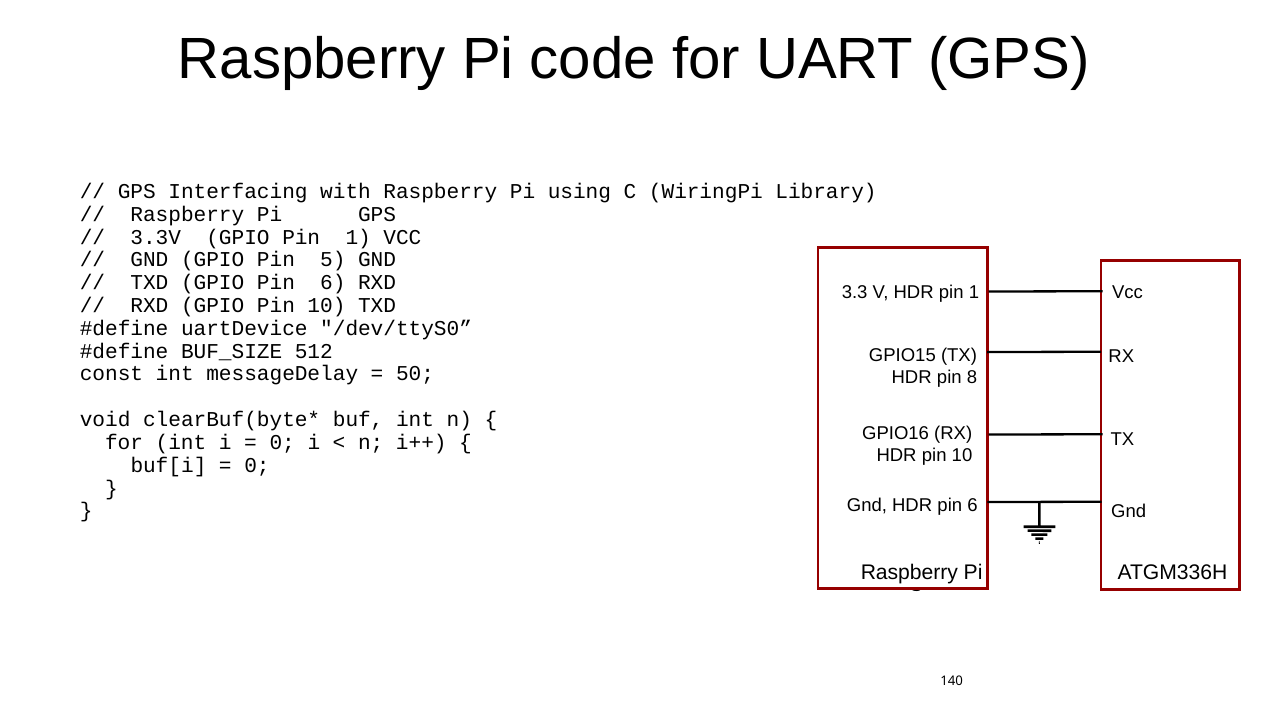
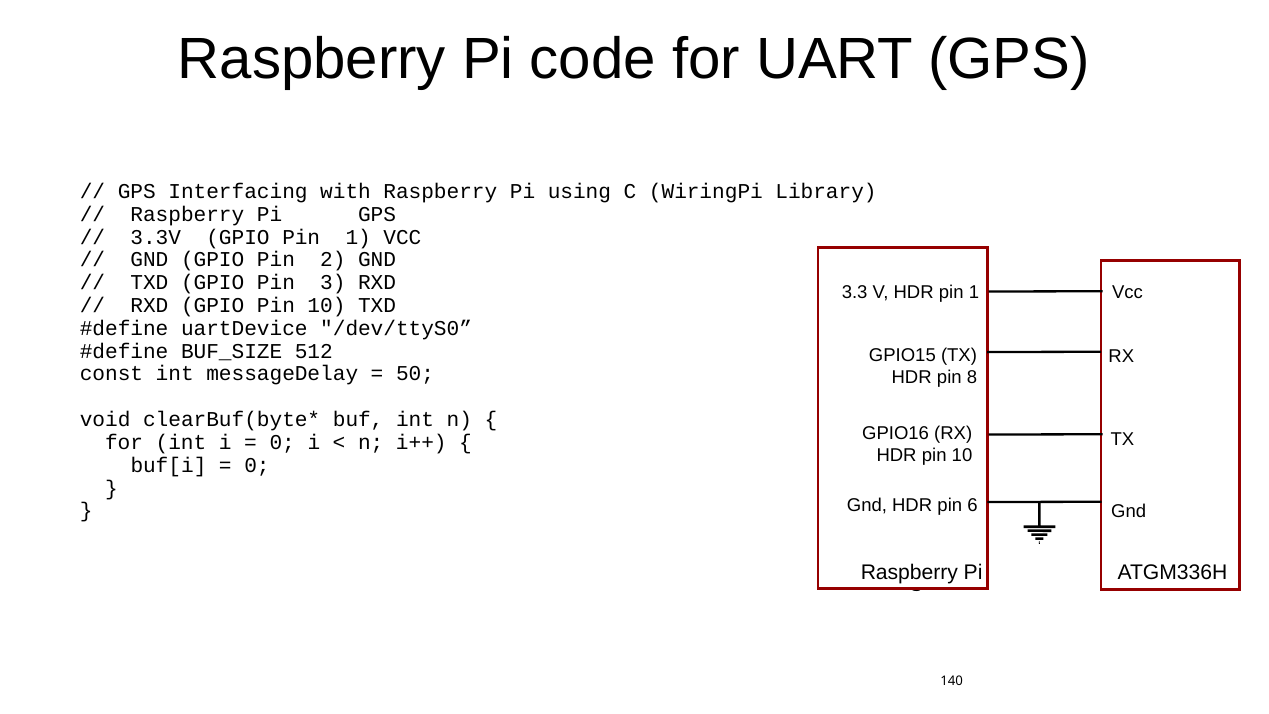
5: 5 -> 2
GPIO Pin 6: 6 -> 3
